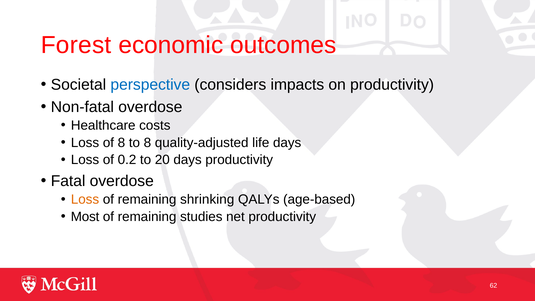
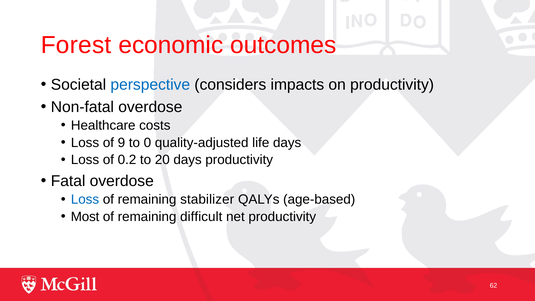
of 8: 8 -> 9
to 8: 8 -> 0
Loss at (85, 199) colour: orange -> blue
shrinking: shrinking -> stabilizer
studies: studies -> difficult
